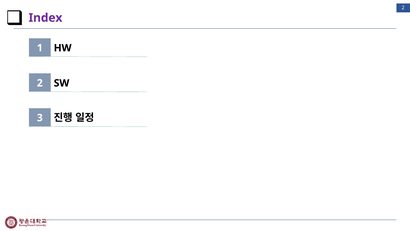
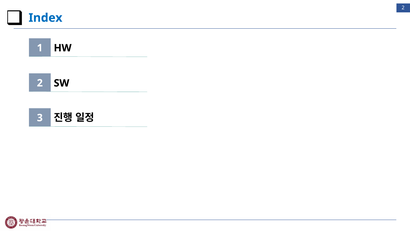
Index colour: purple -> blue
